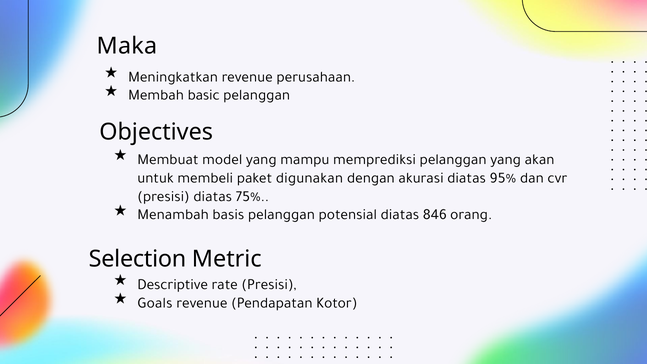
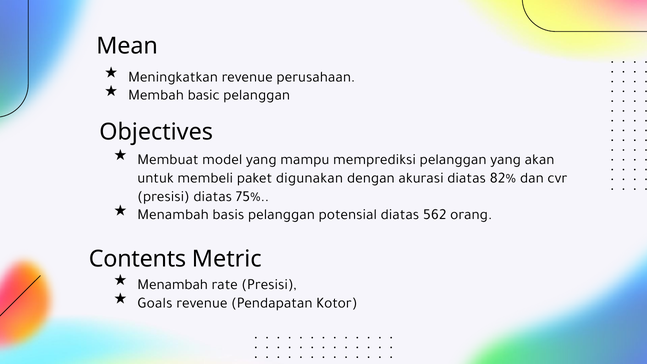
Maka: Maka -> Mean
95%: 95% -> 82%
846: 846 -> 562
Selection: Selection -> Contents
Descriptive at (173, 284): Descriptive -> Menambah
